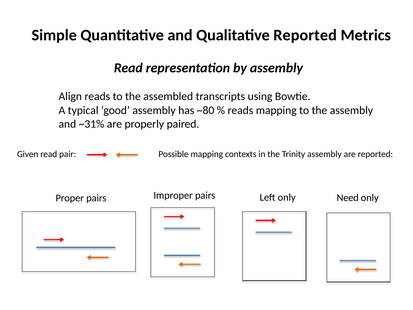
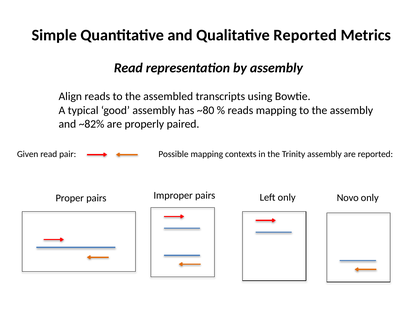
~31%: ~31% -> ~82%
Need: Need -> Novo
